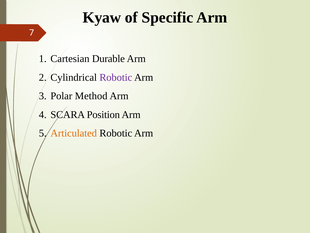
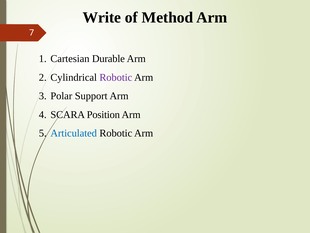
Kyaw: Kyaw -> Write
Specific: Specific -> Method
Method: Method -> Support
Articulated colour: orange -> blue
